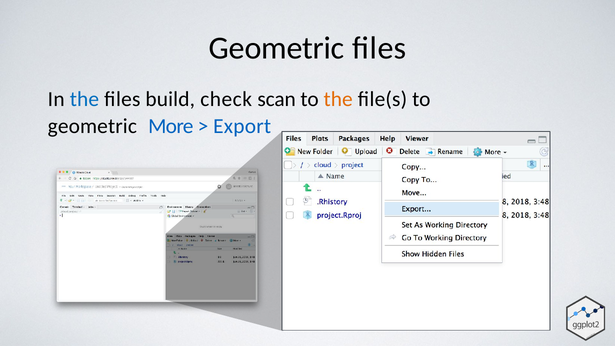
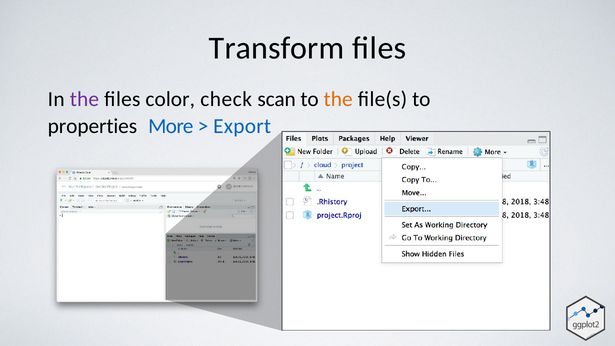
Geometric at (277, 48): Geometric -> Transform
the at (84, 99) colour: blue -> purple
build: build -> color
geometric at (92, 126): geometric -> properties
